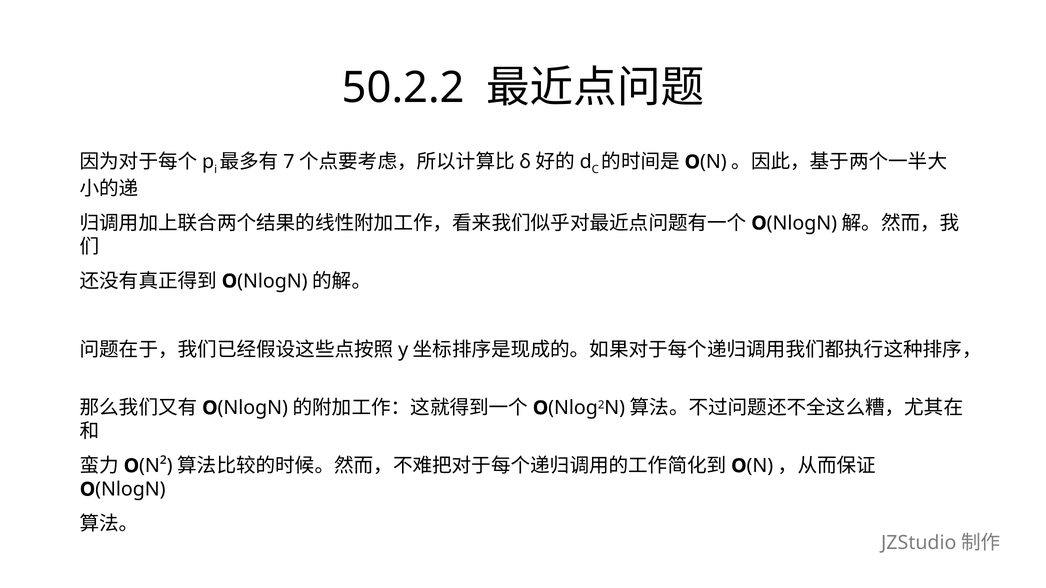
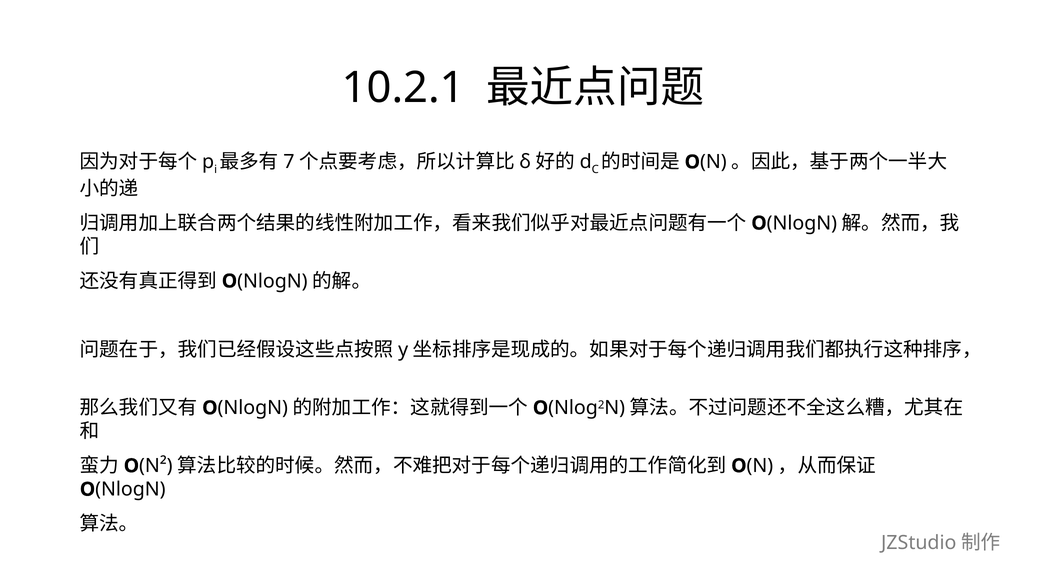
50.2.2: 50.2.2 -> 10.2.1
